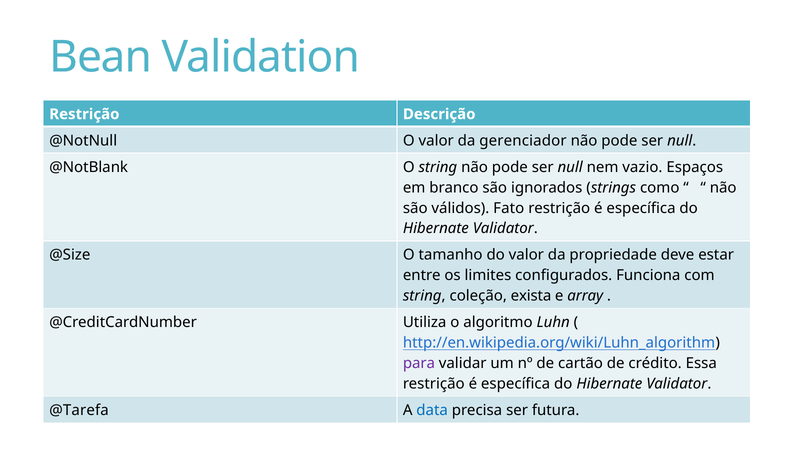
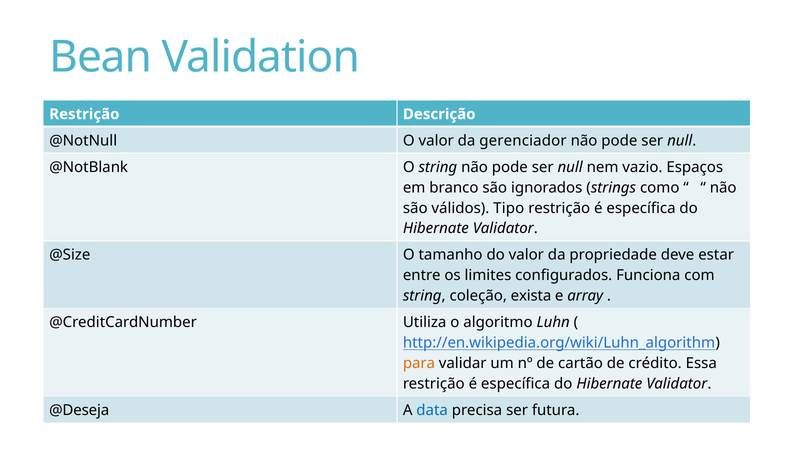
Fato: Fato -> Tipo
para colour: purple -> orange
@Tarefa: @Tarefa -> @Deseja
